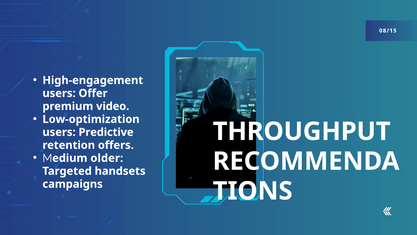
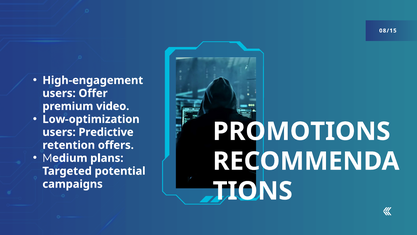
THROUGHPUT: THROUGHPUT -> PROMOTIONS
older: older -> plans
handsets: handsets -> potential
